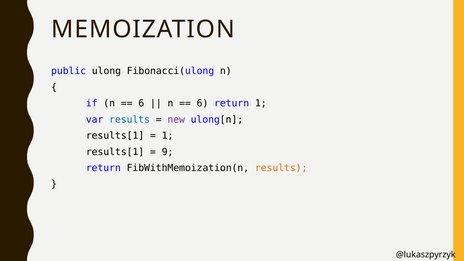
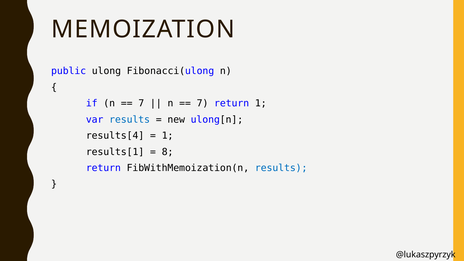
6 at (141, 103): 6 -> 7
6 at (203, 103): 6 -> 7
new colour: purple -> black
results[1 at (115, 136): results[1 -> results[4
9: 9 -> 8
results at (281, 168) colour: orange -> blue
